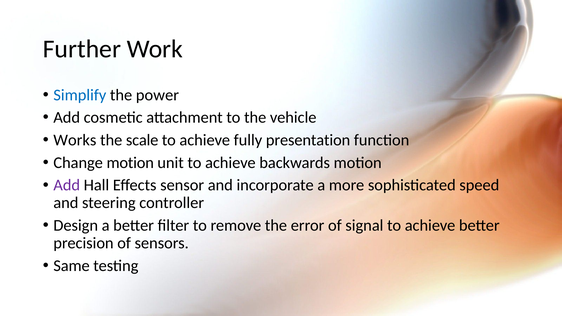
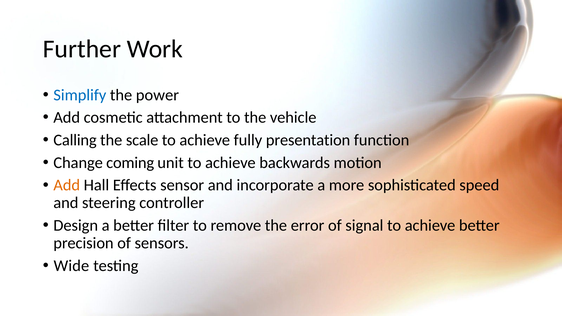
Works: Works -> Calling
Change motion: motion -> coming
Add at (67, 185) colour: purple -> orange
Same: Same -> Wide
